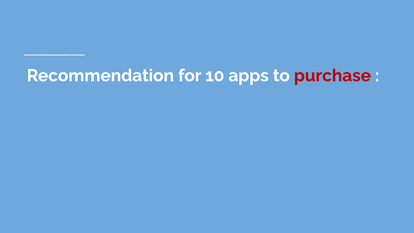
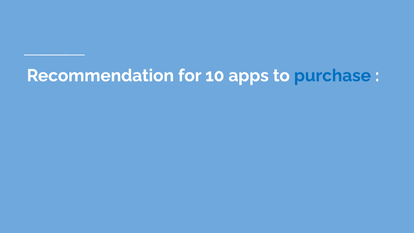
purchase colour: red -> blue
